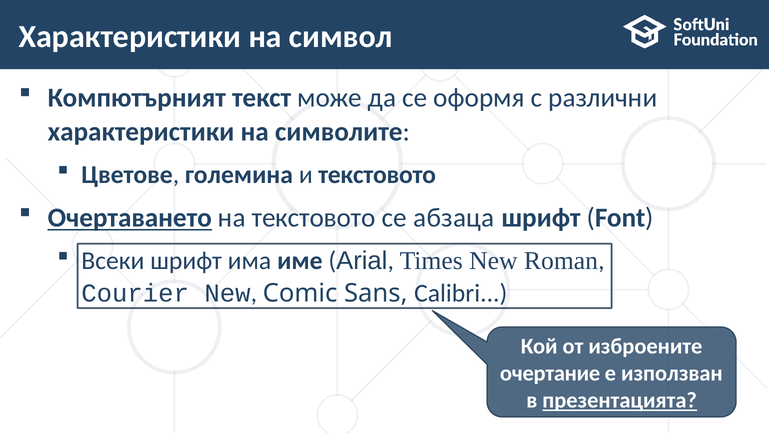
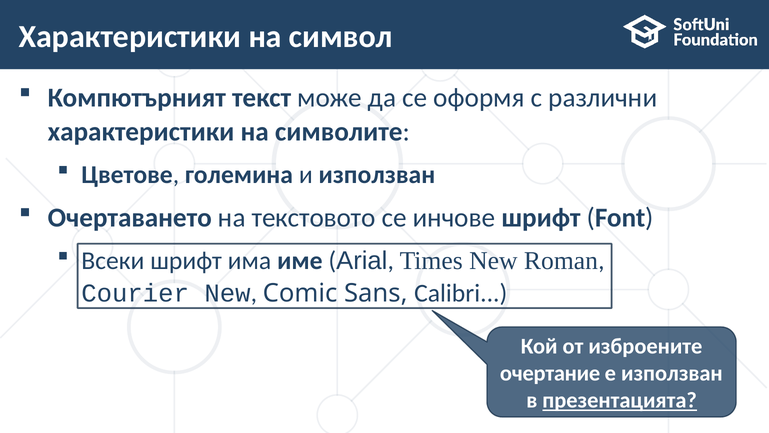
и текстовото: текстовото -> използван
Очертаването underline: present -> none
абзаца: абзаца -> инчове
